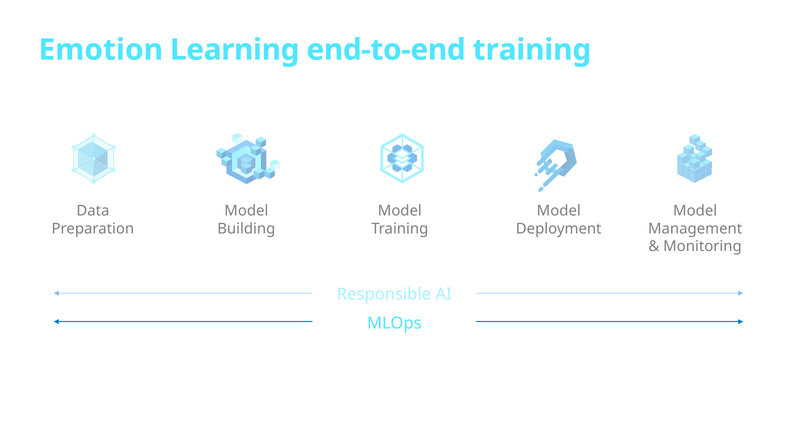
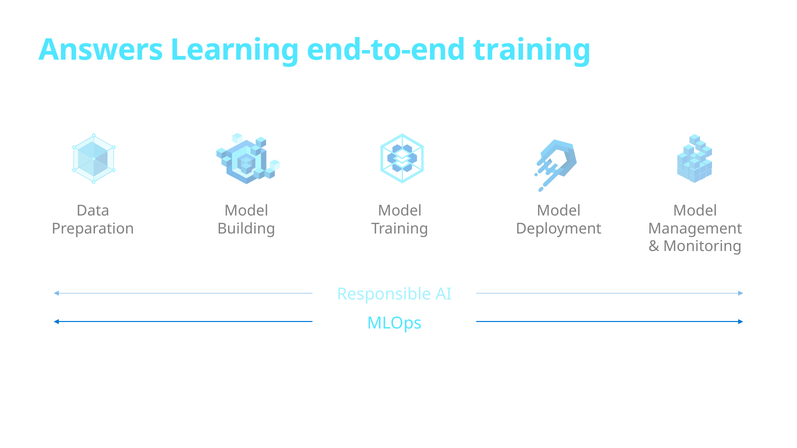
Emotion: Emotion -> Answers
